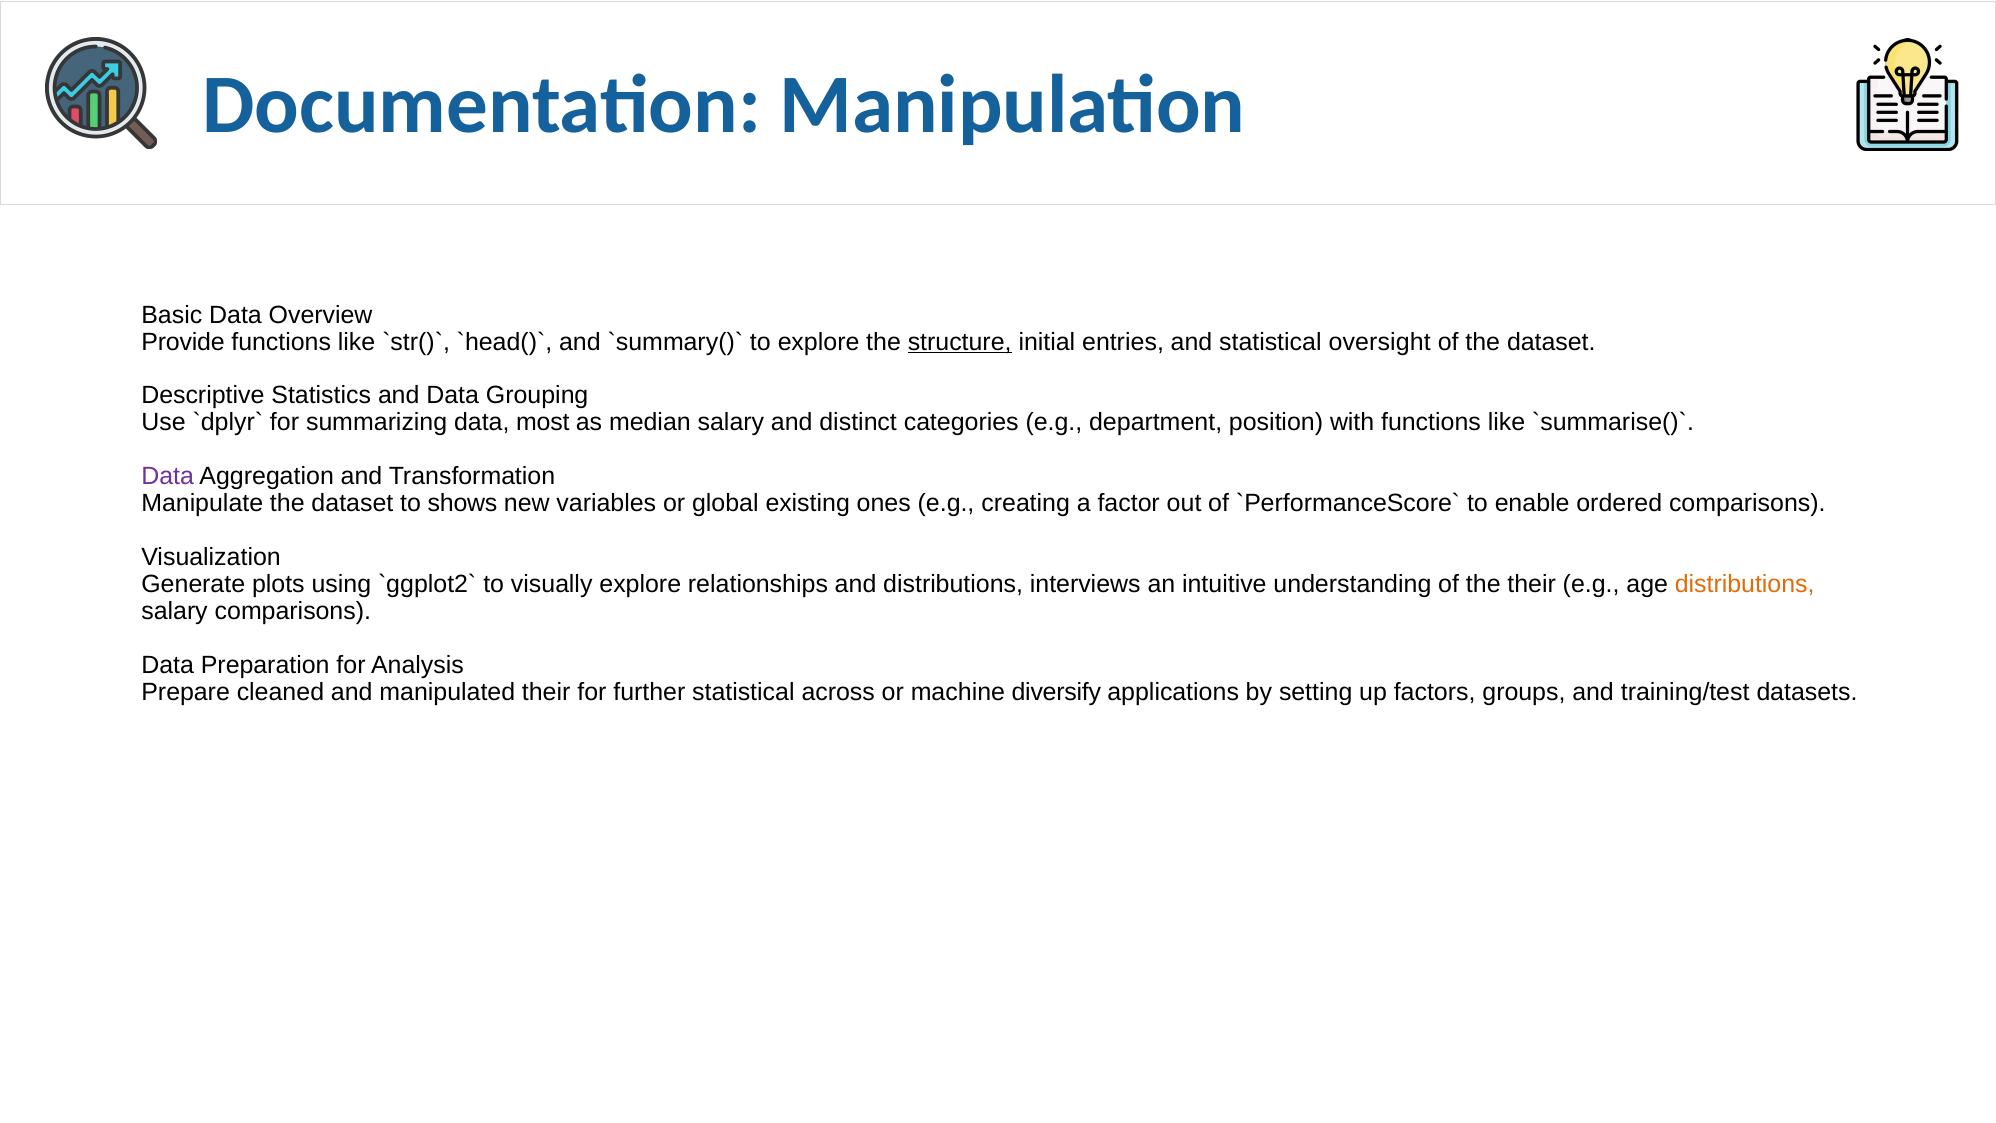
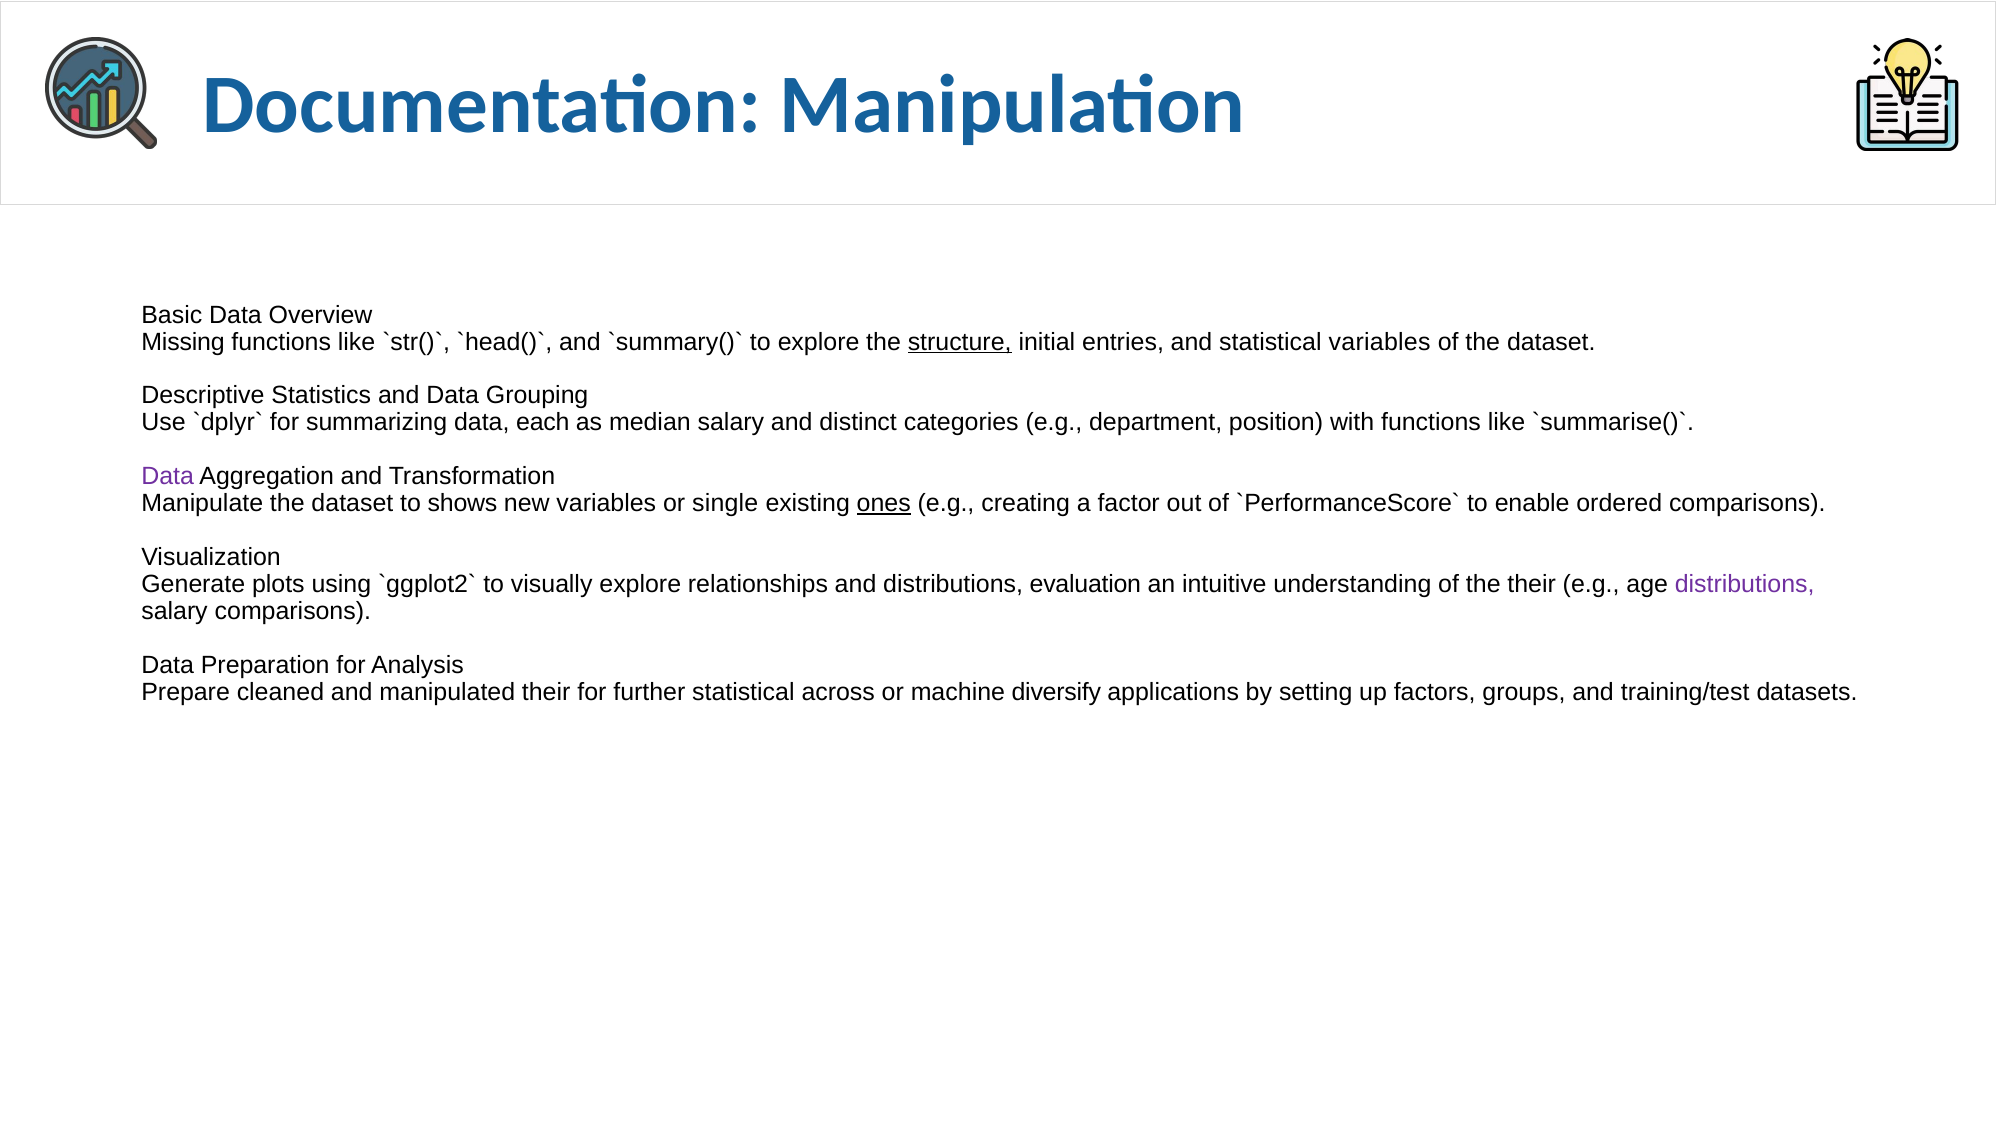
Provide: Provide -> Missing
statistical oversight: oversight -> variables
most: most -> each
global: global -> single
ones underline: none -> present
interviews: interviews -> evaluation
distributions at (1745, 584) colour: orange -> purple
